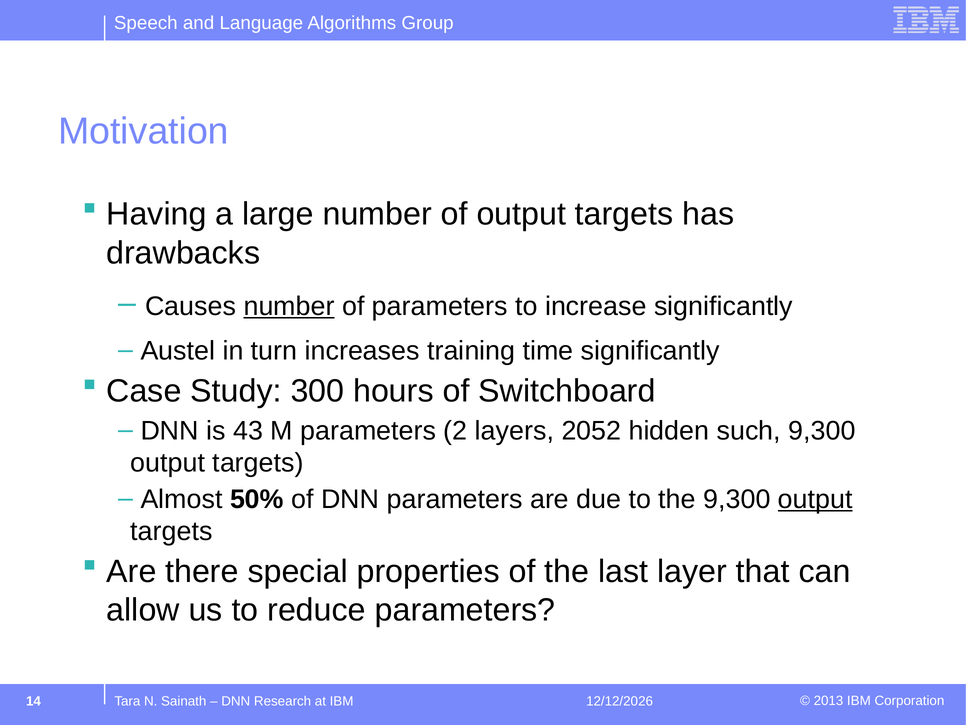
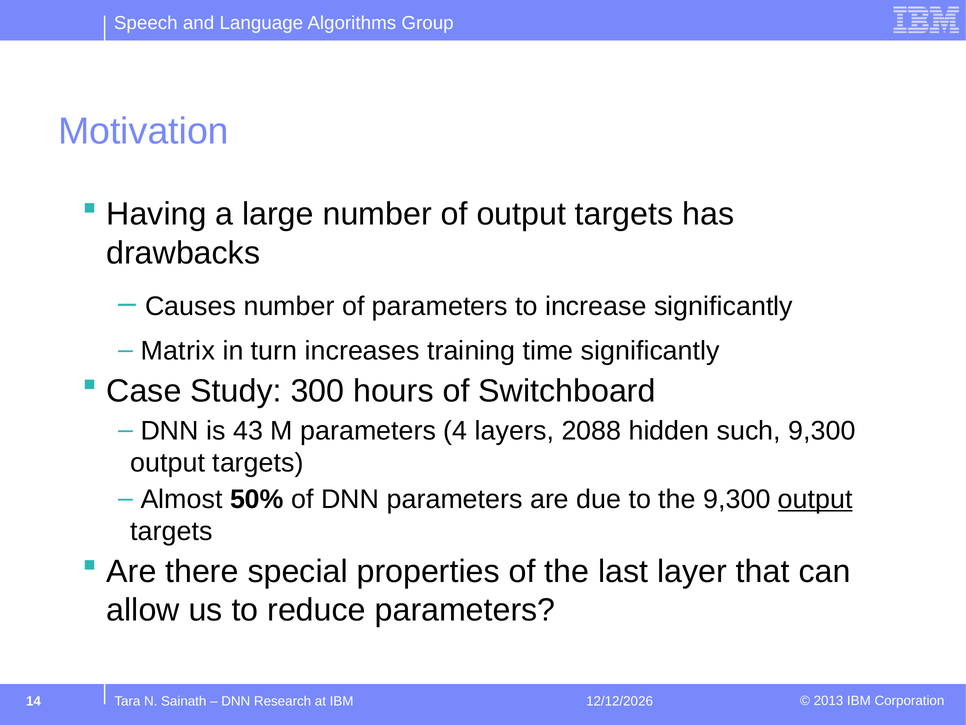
number at (289, 306) underline: present -> none
Austel: Austel -> Matrix
2: 2 -> 4
2052: 2052 -> 2088
